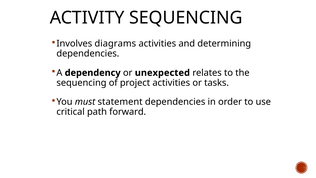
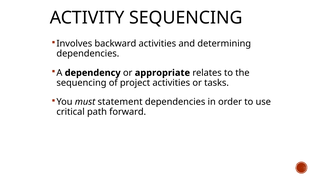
diagrams: diagrams -> backward
unexpected: unexpected -> appropriate
